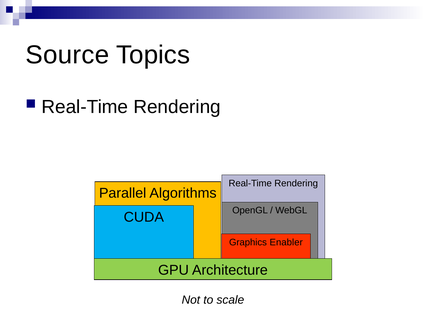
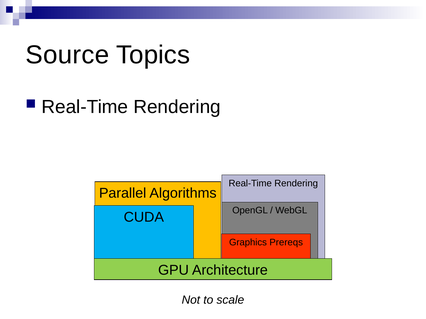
Enabler: Enabler -> Prereqs
